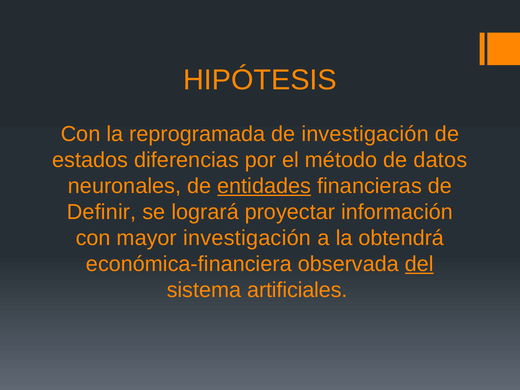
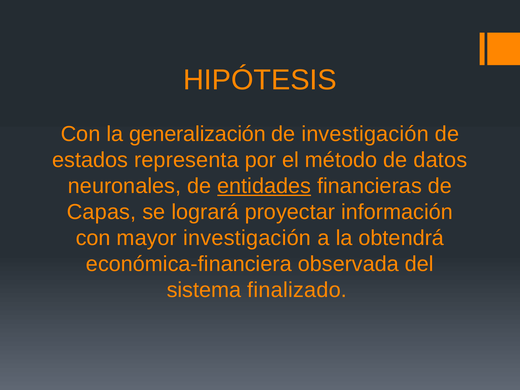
reprogramada: reprogramada -> generalización
diferencias: diferencias -> representa
Definir: Definir -> Capas
del underline: present -> none
artificiales: artificiales -> finalizado
